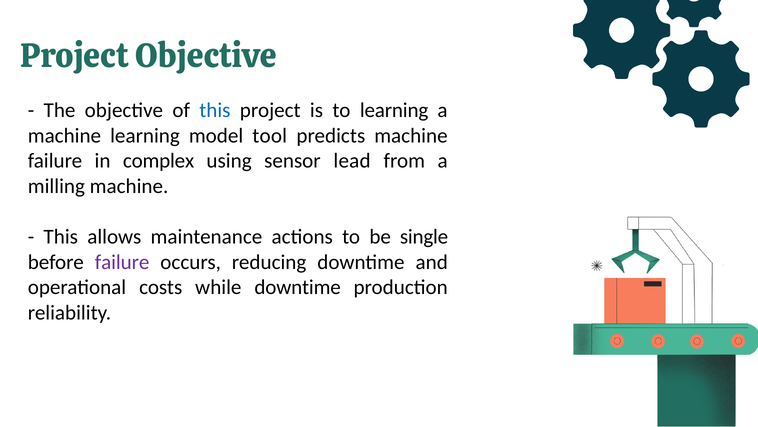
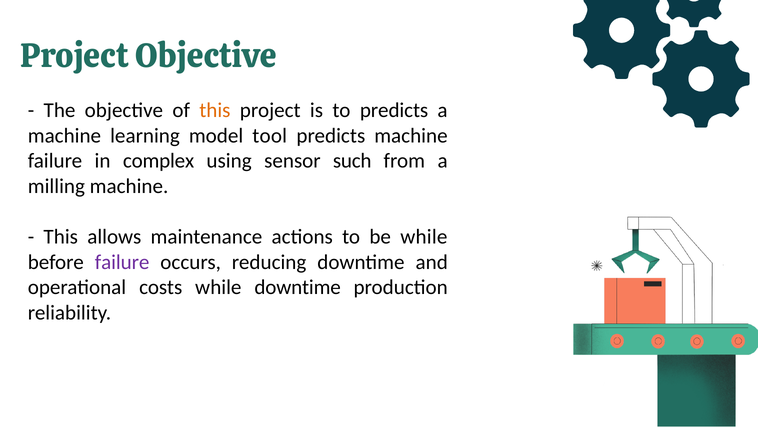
this at (215, 110) colour: blue -> orange
to learning: learning -> predicts
lead: lead -> such
be single: single -> while
